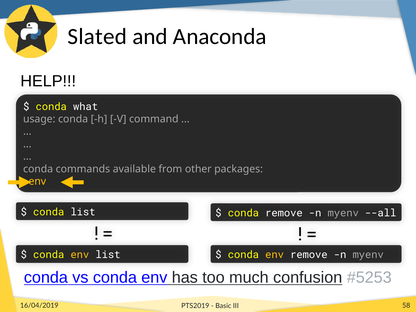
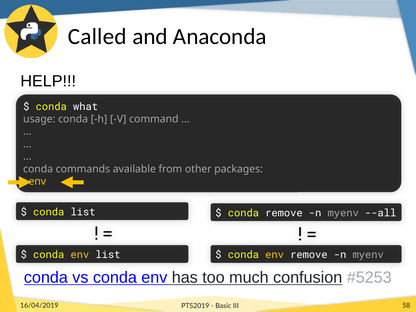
Slated: Slated -> Called
